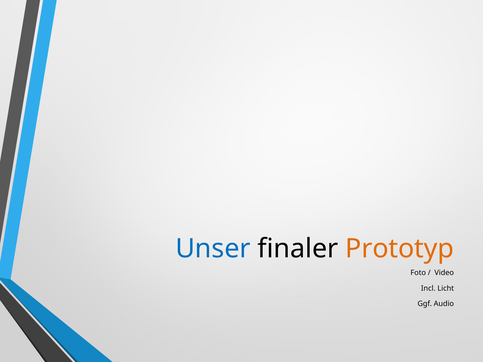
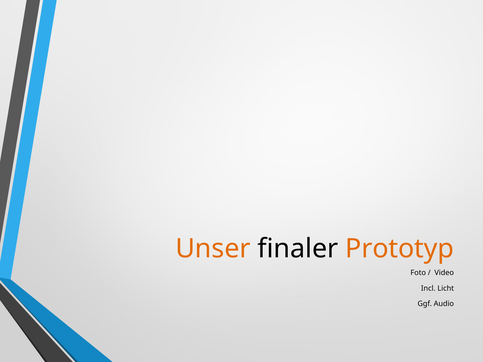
Unser colour: blue -> orange
